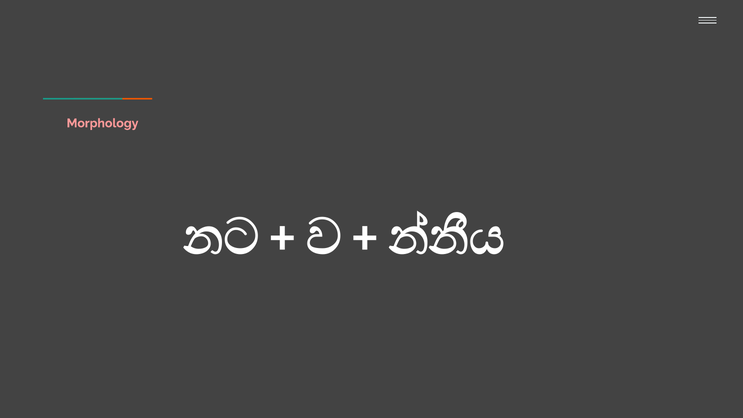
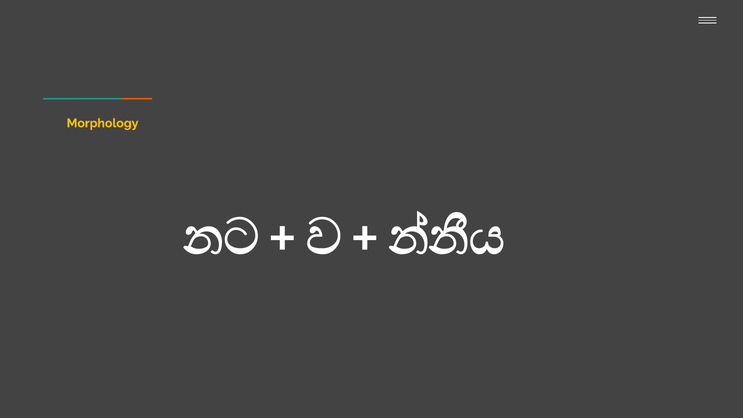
Morphology colour: pink -> yellow
